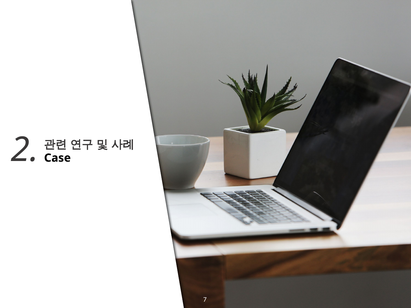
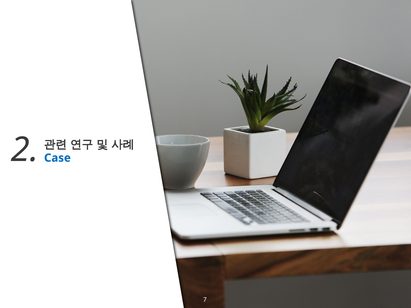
Case colour: black -> blue
